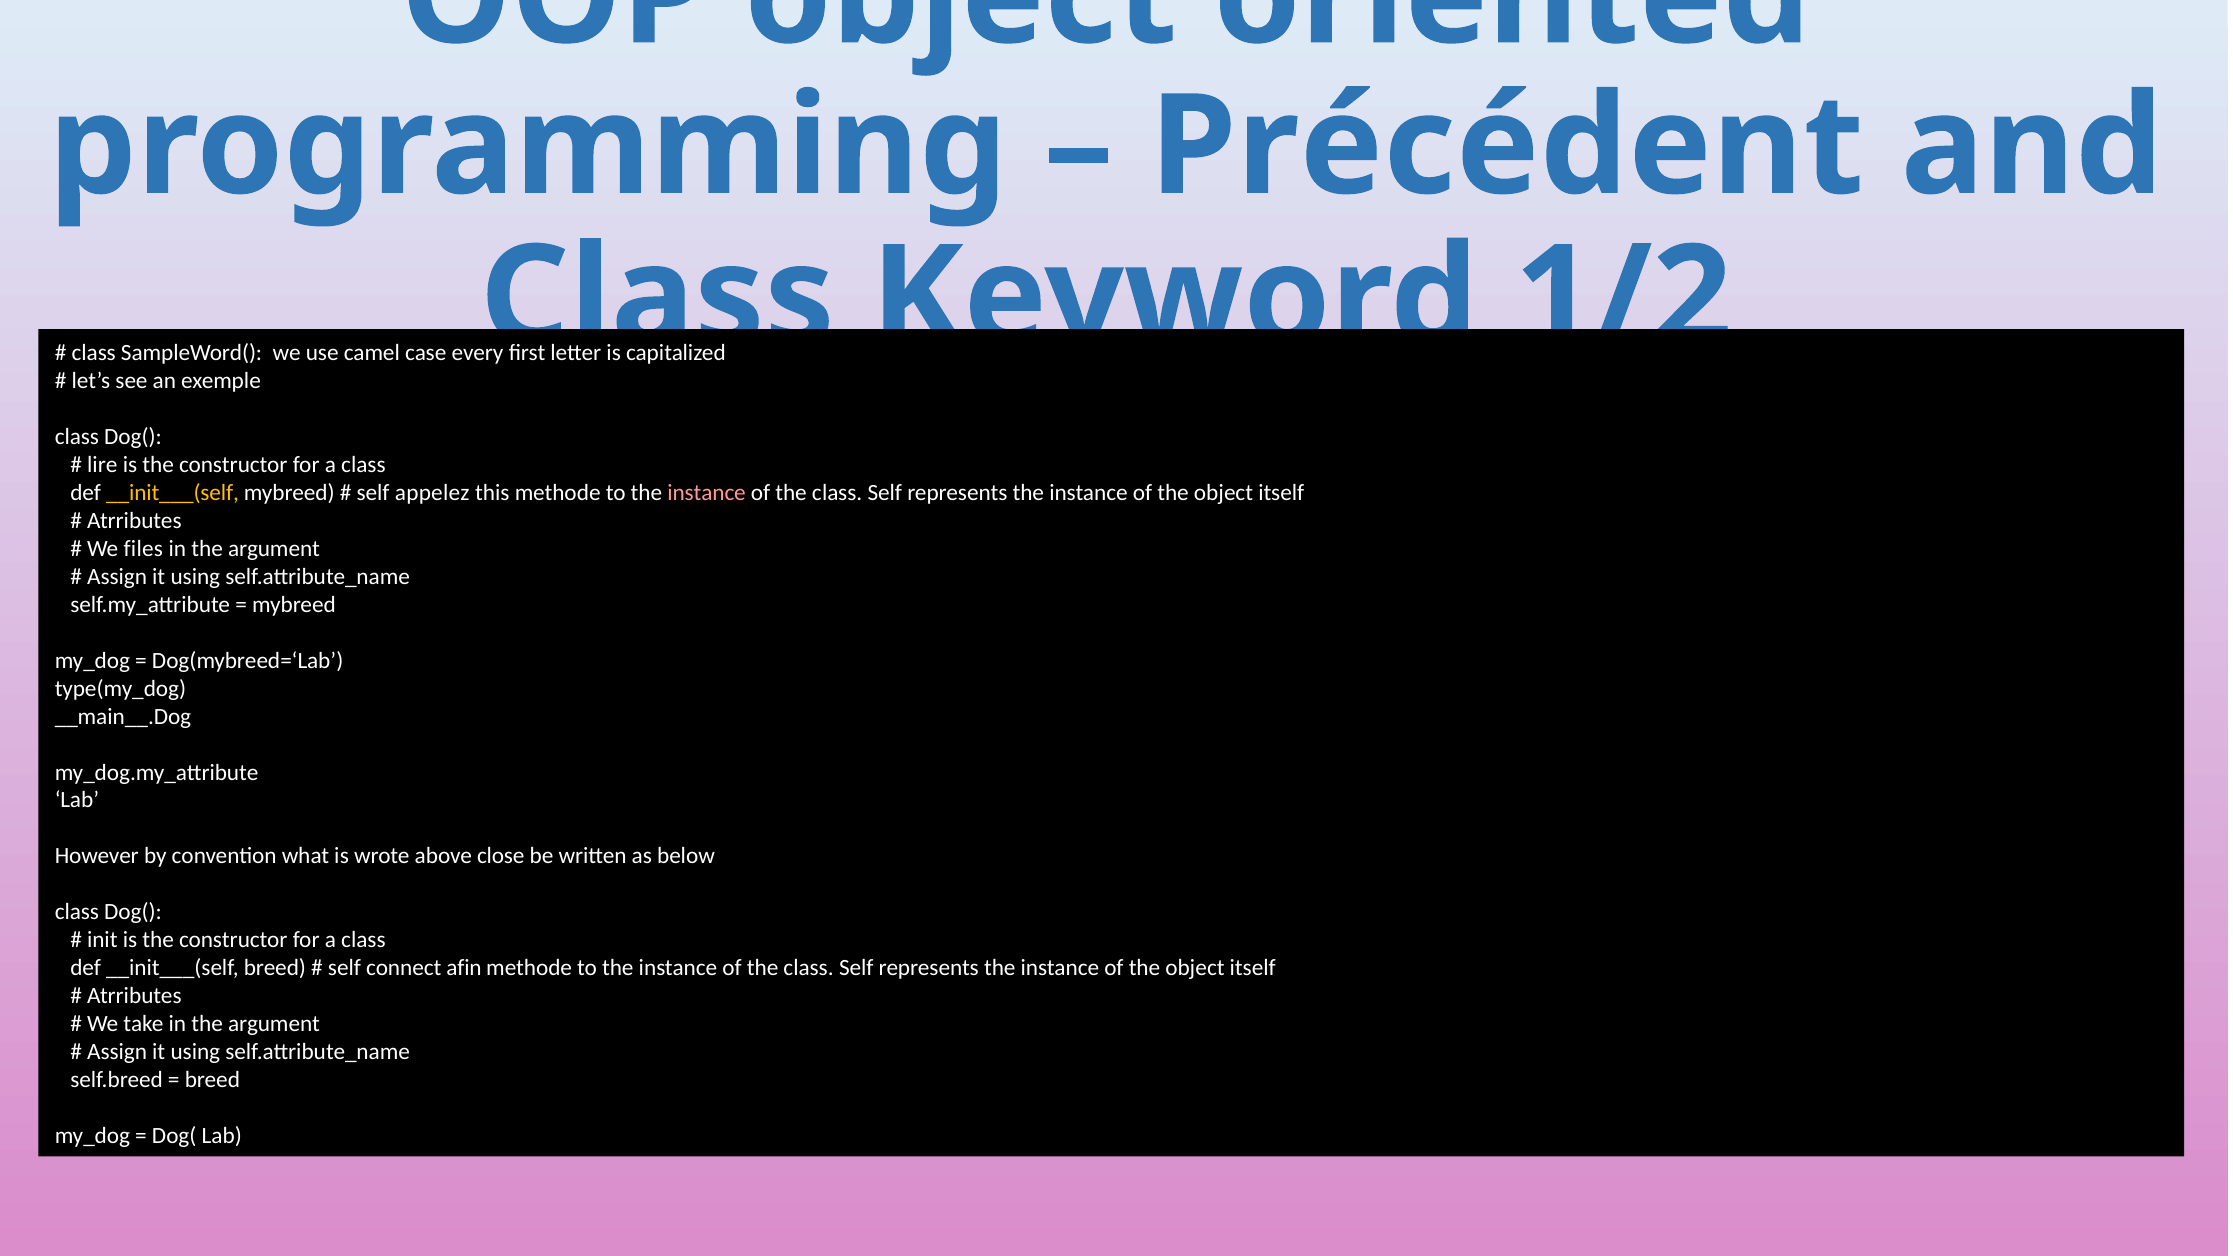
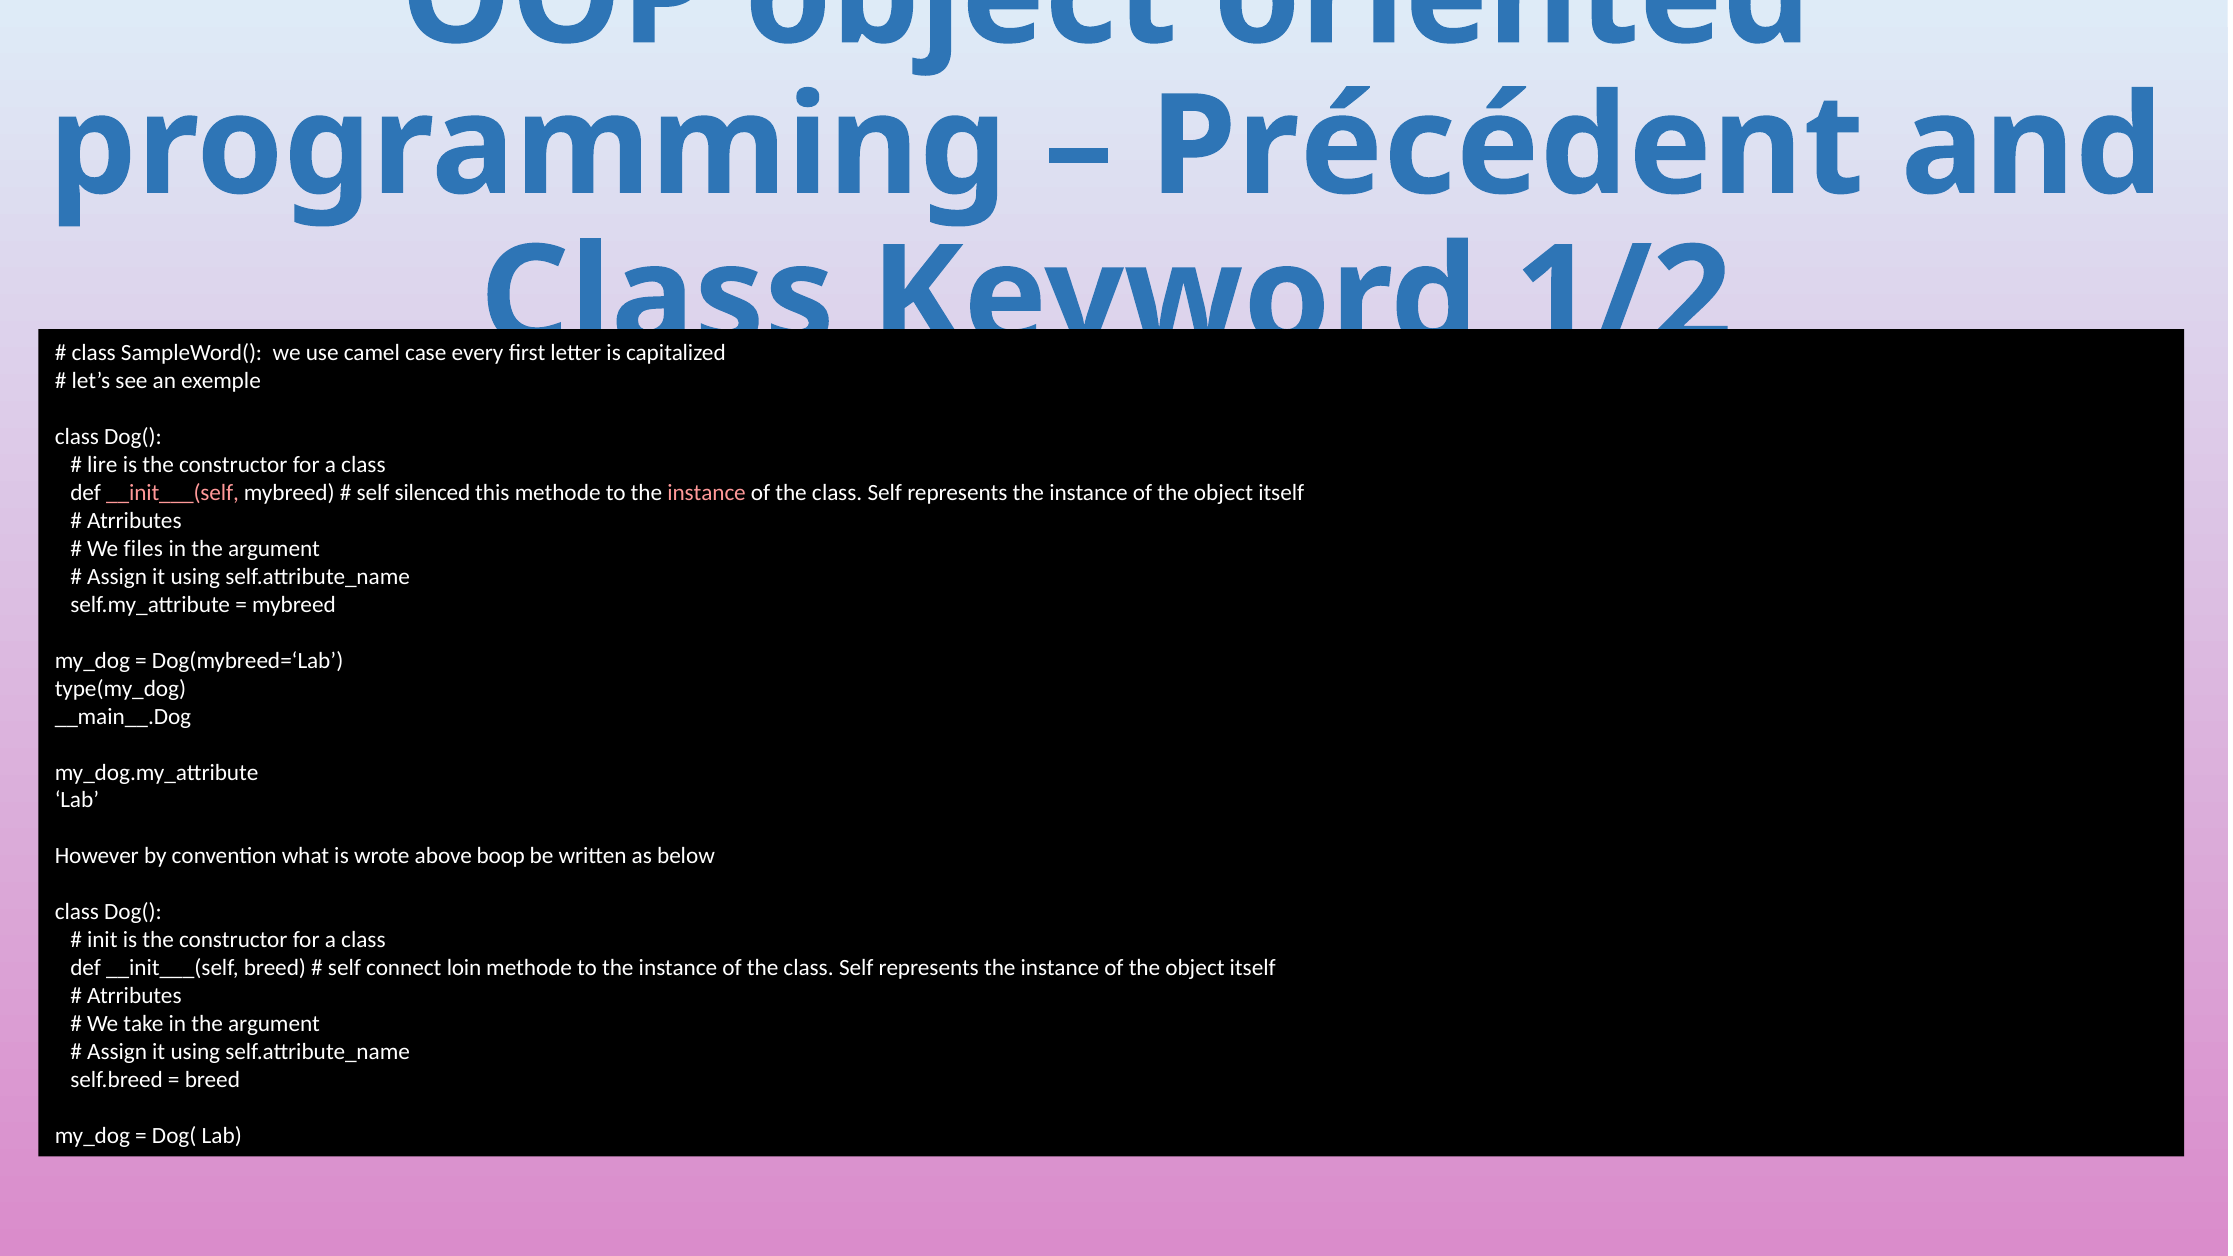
__init___(self at (172, 493) colour: yellow -> pink
appelez: appelez -> silenced
close: close -> boop
afin: afin -> loin
